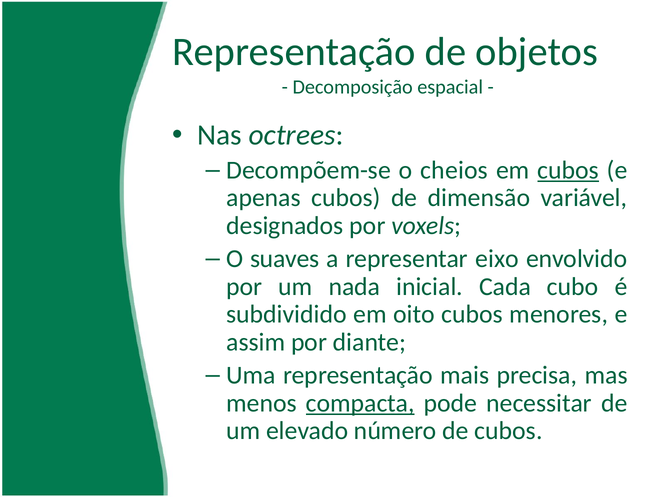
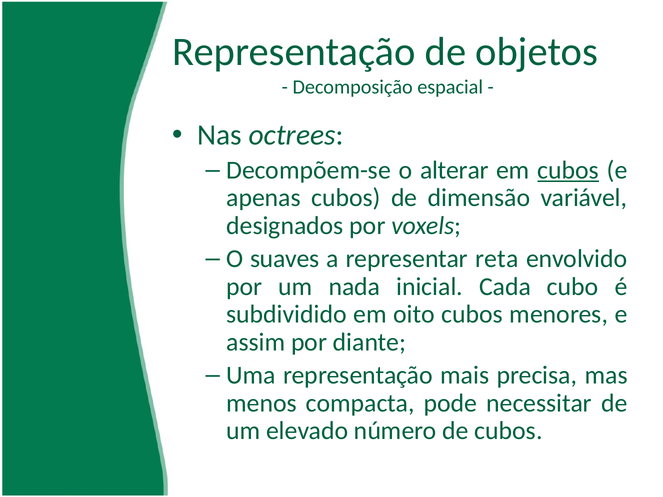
cheios: cheios -> alterar
eixo: eixo -> reta
compacta underline: present -> none
